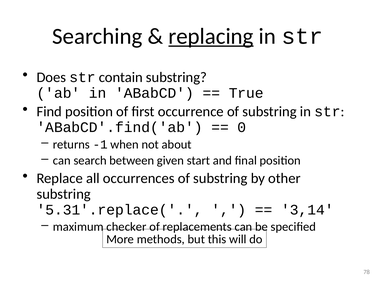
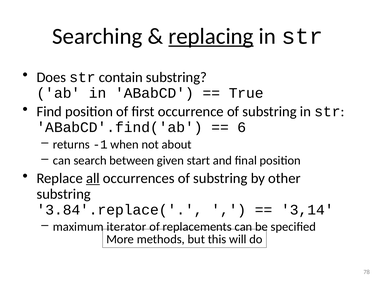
0: 0 -> 6
all underline: none -> present
5.31'.replace(: 5.31'.replace( -> 3.84'.replace(
checker: checker -> iterator
